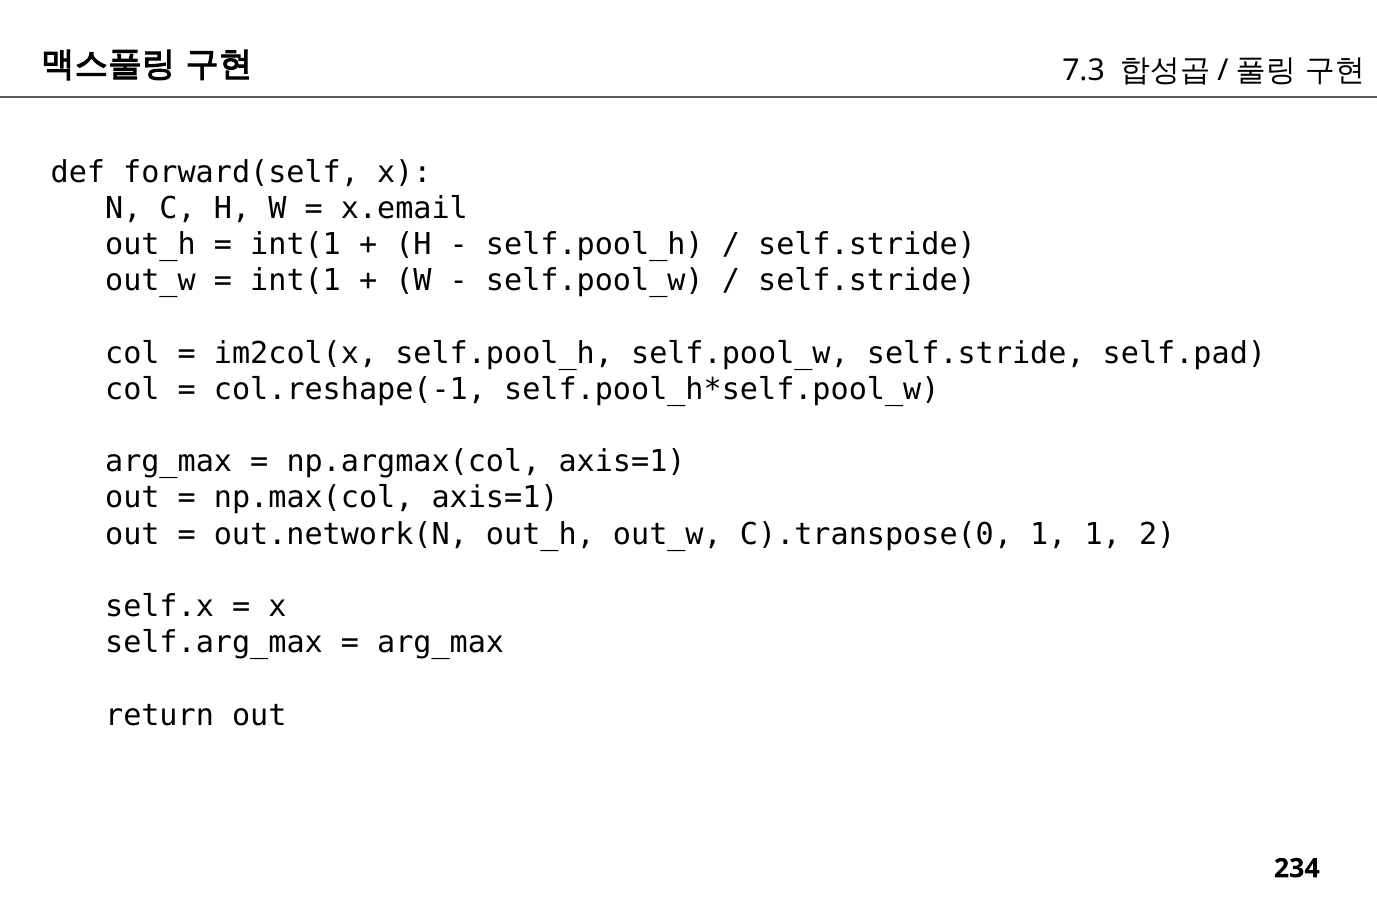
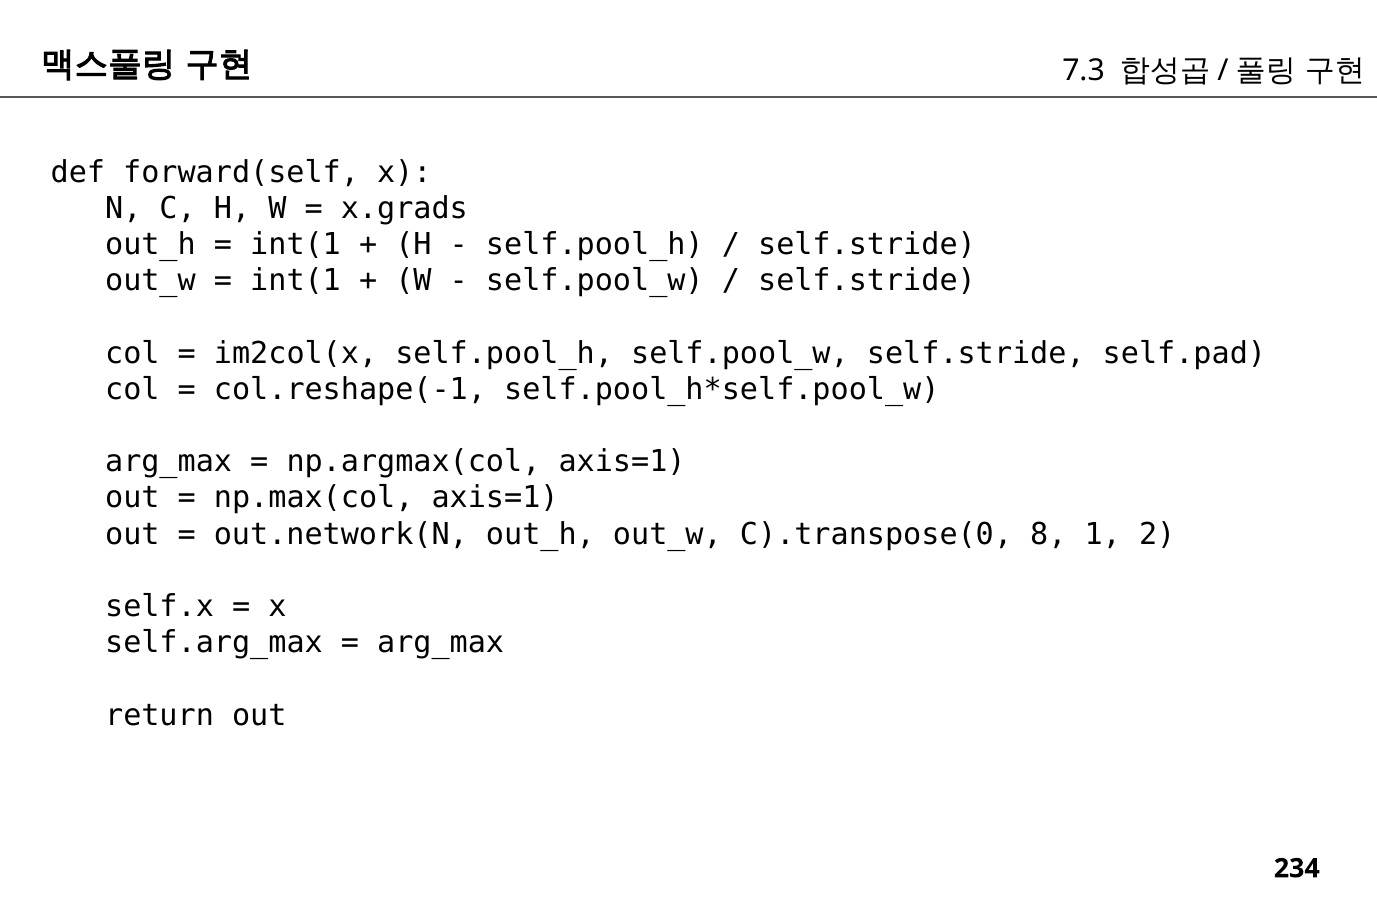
x.email: x.email -> x.grads
C).transpose(0 1: 1 -> 8
